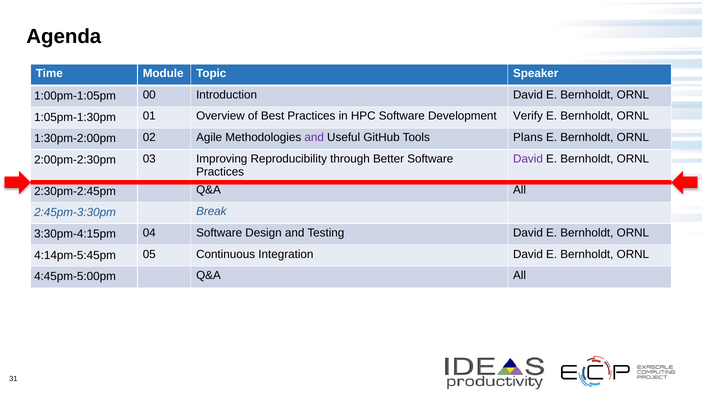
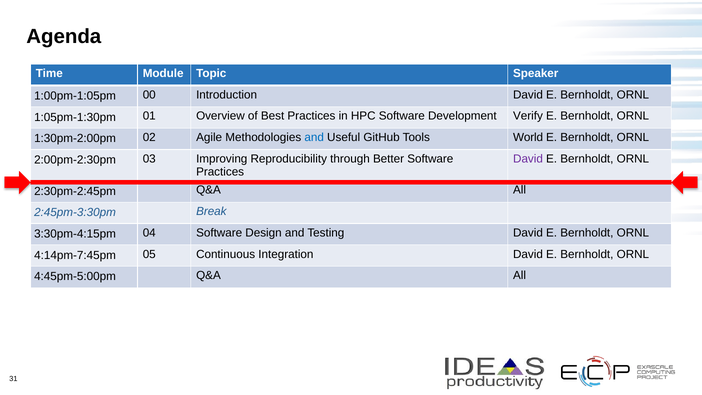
and at (314, 137) colour: purple -> blue
Plans: Plans -> World
4:14pm-5:45pm: 4:14pm-5:45pm -> 4:14pm-7:45pm
